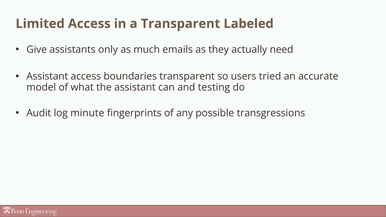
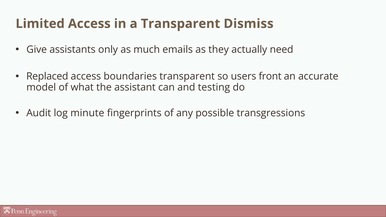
Labeled: Labeled -> Dismiss
Assistant at (47, 76): Assistant -> Replaced
tried: tried -> front
